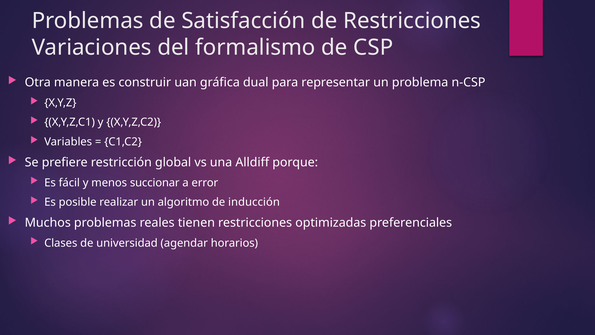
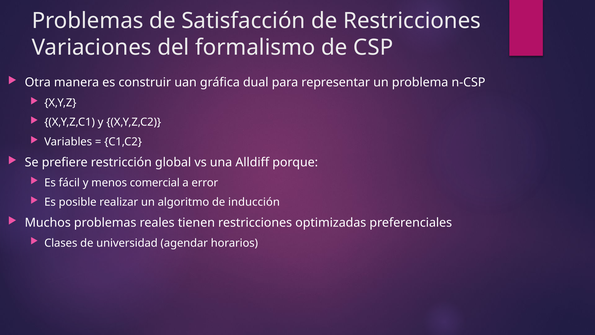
succionar: succionar -> comercial
